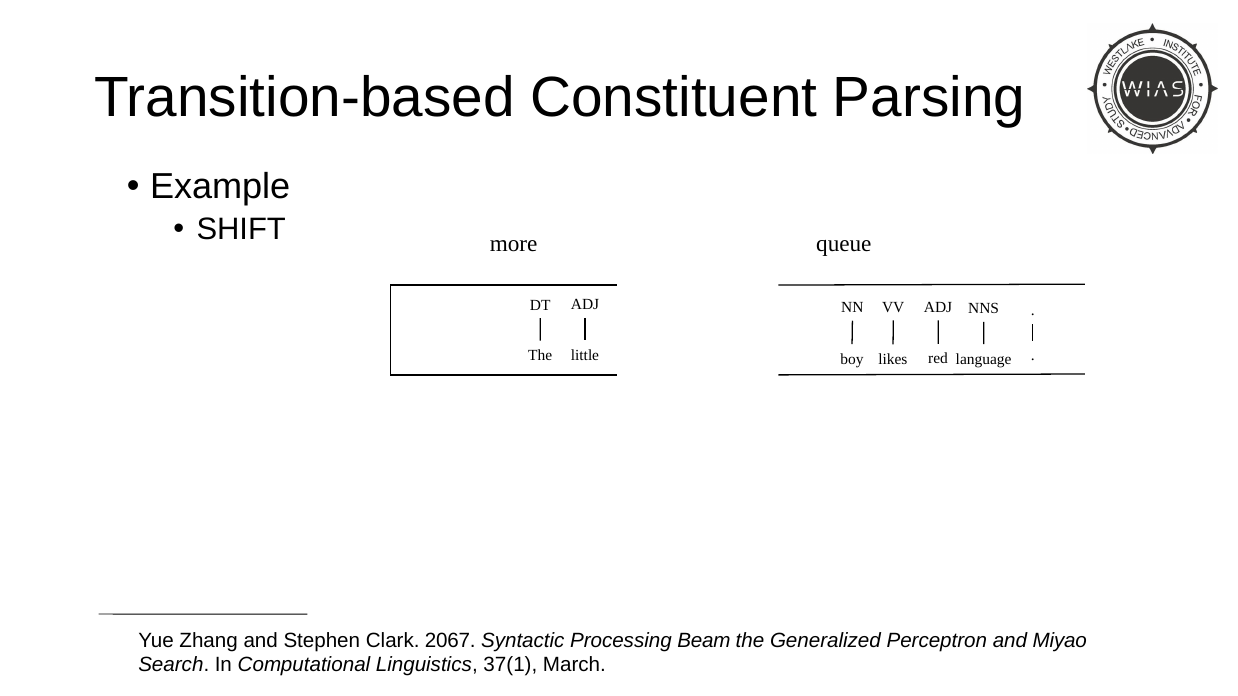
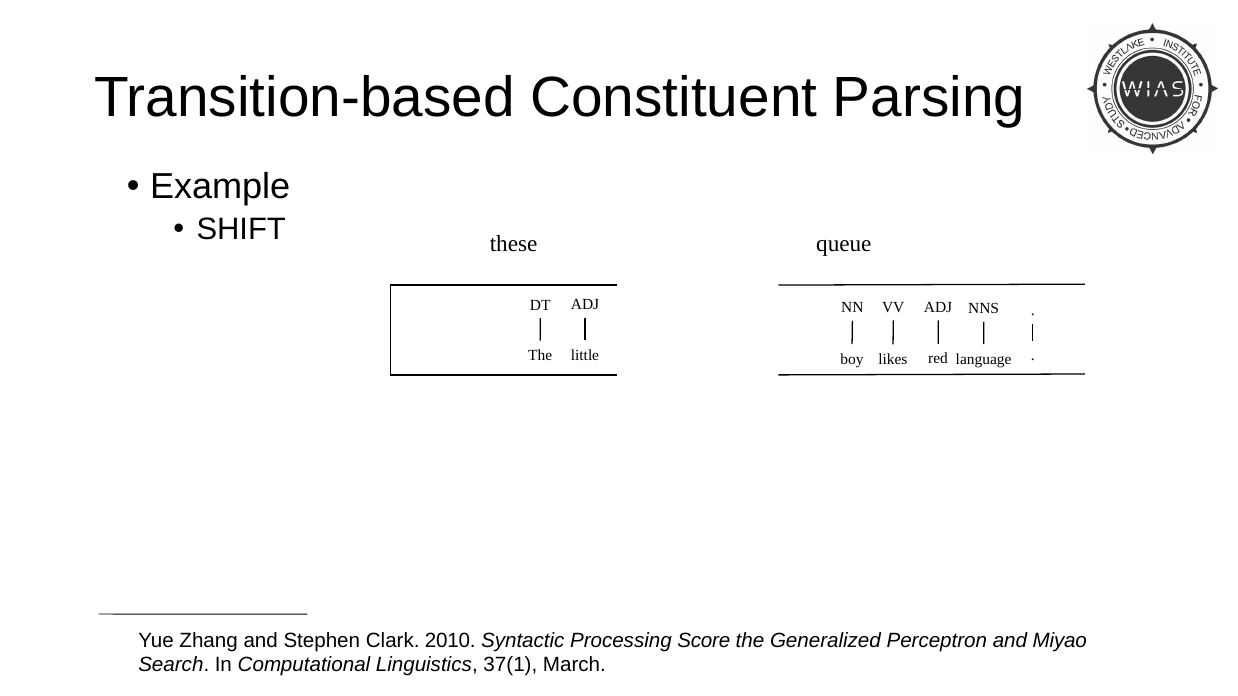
more: more -> these
2067: 2067 -> 2010
Beam: Beam -> Score
